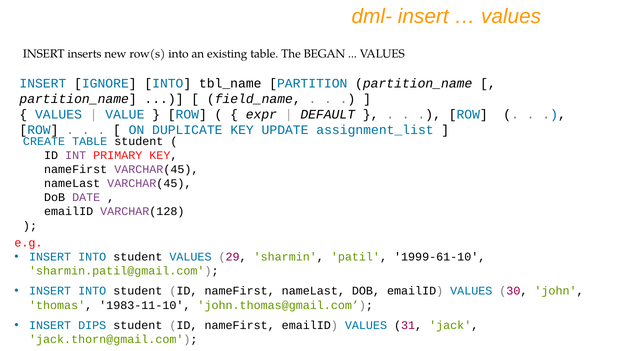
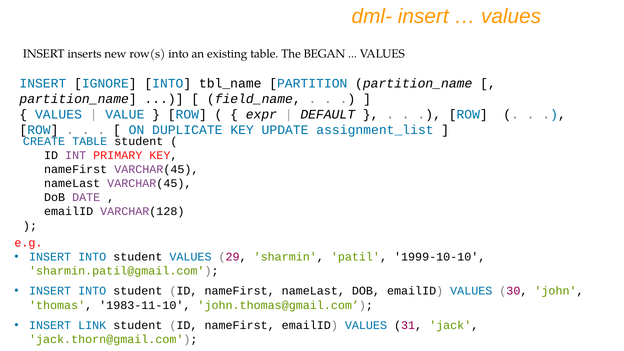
1999-61-10: 1999-61-10 -> 1999-10-10
DIPS: DIPS -> LINK
